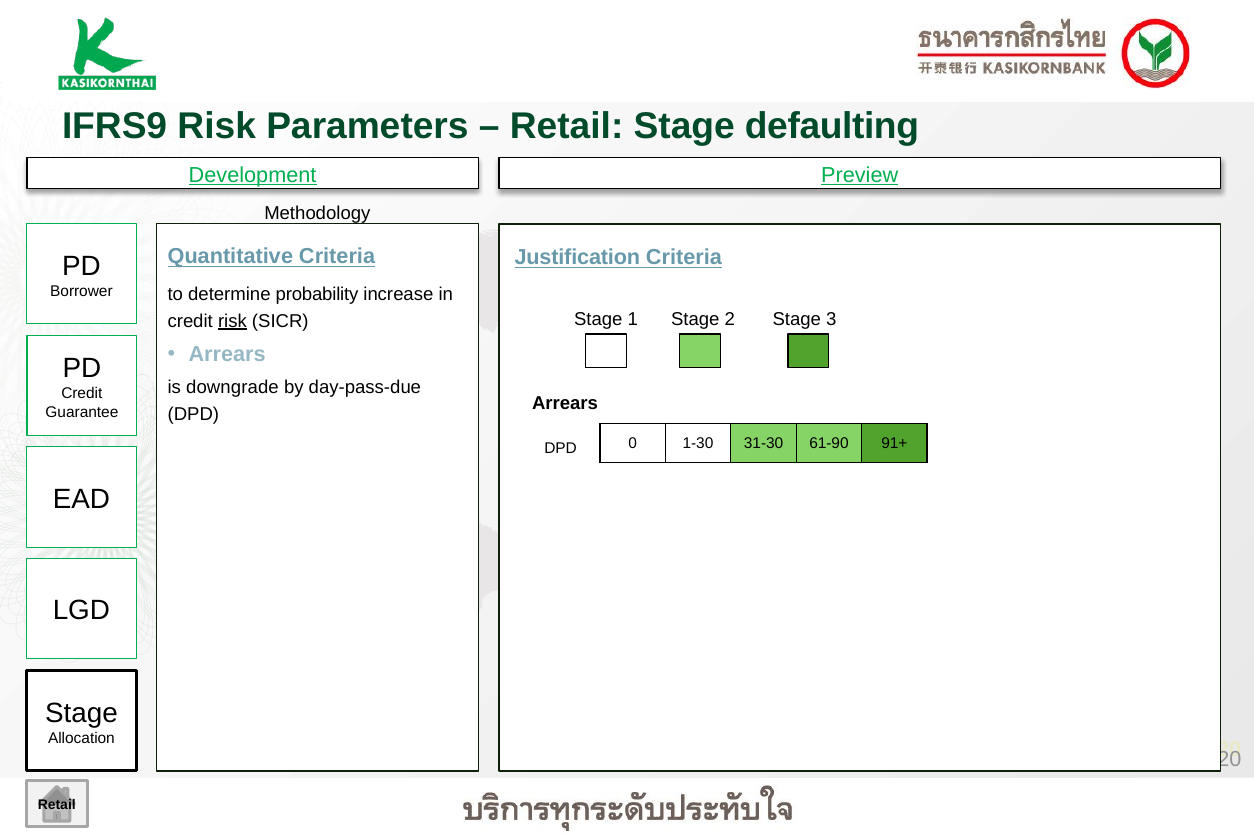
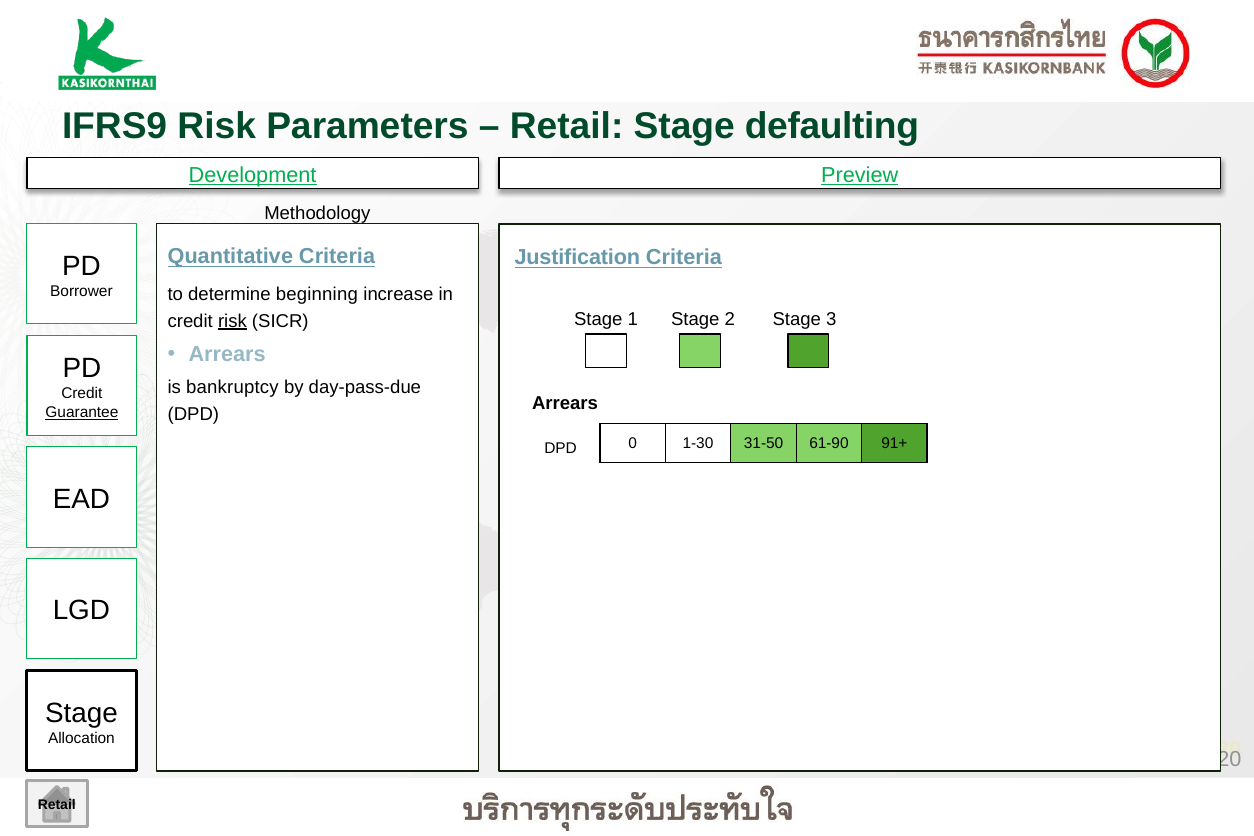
probability: probability -> beginning
downgrade: downgrade -> bankruptcy
Guarantee underline: none -> present
31-30: 31-30 -> 31-50
